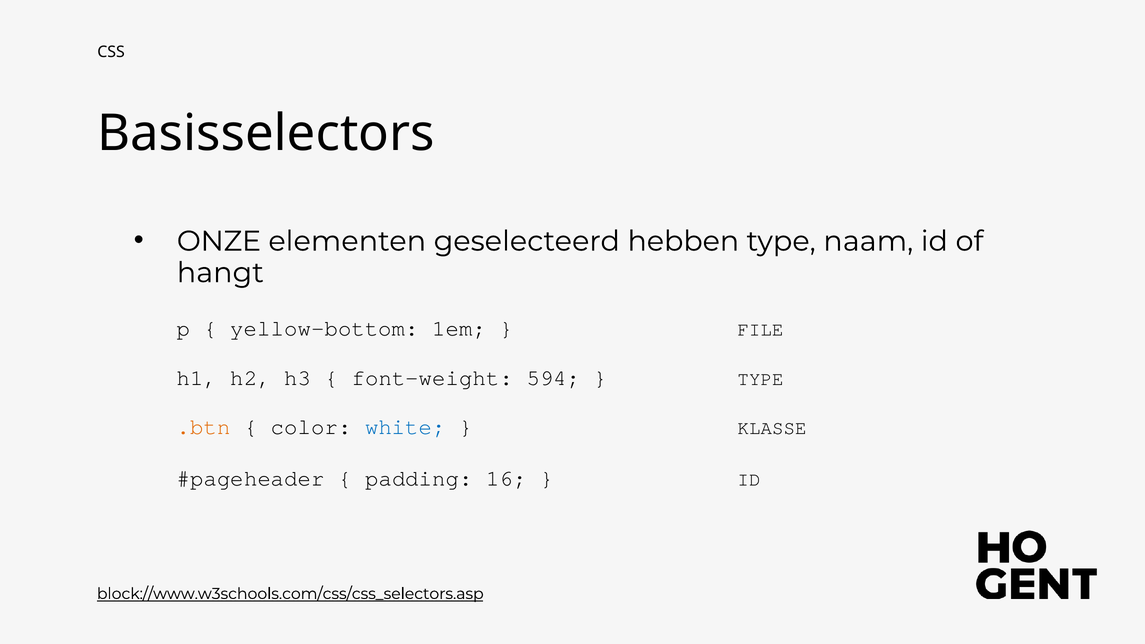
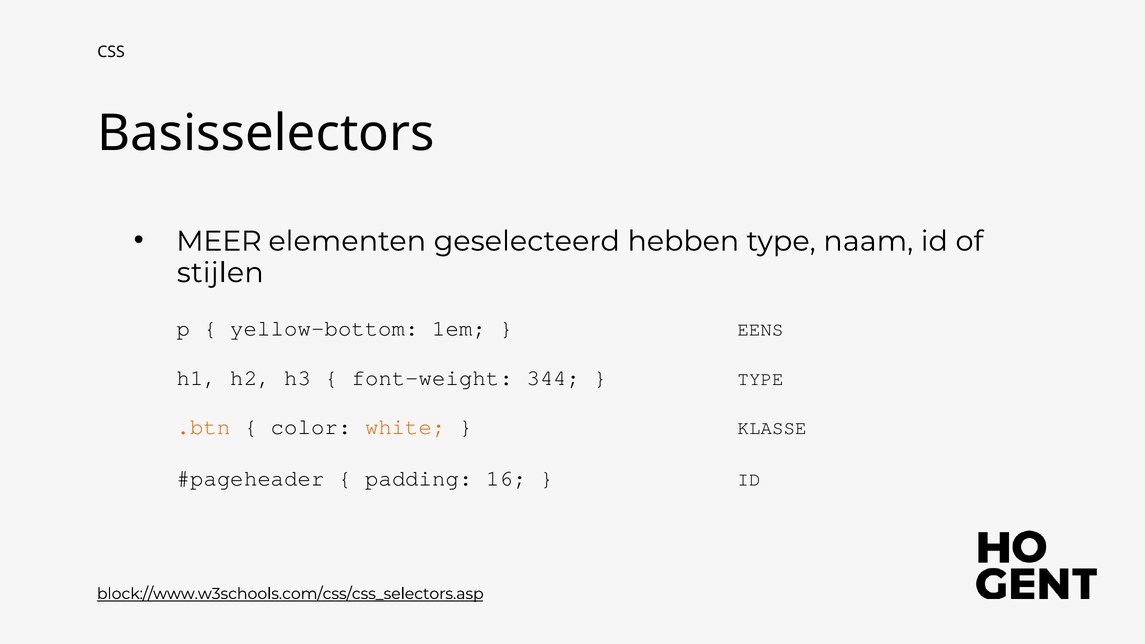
ONZE: ONZE -> MEER
hangt: hangt -> stijlen
FILE: FILE -> EENS
594: 594 -> 344
white colour: blue -> orange
